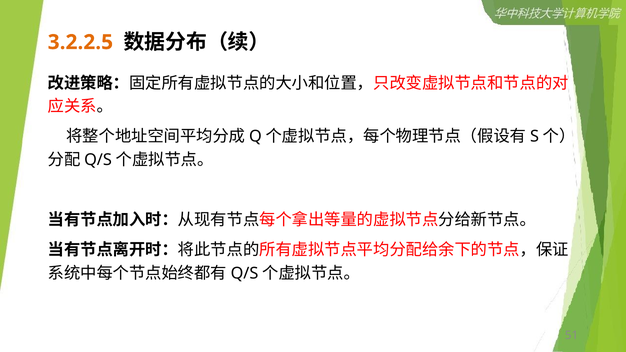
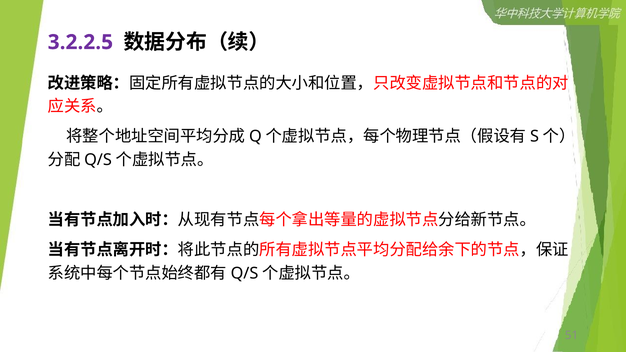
3.2.2.5 colour: orange -> purple
